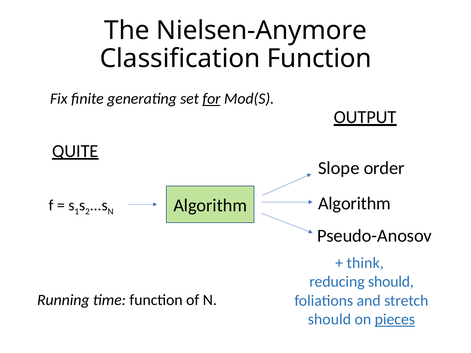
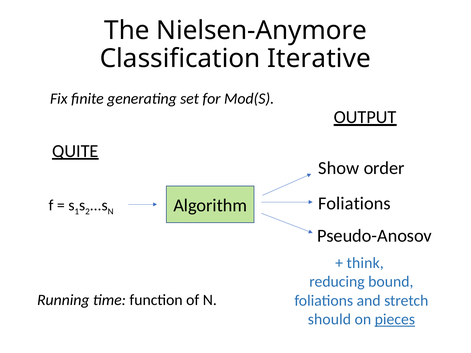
Classification Function: Function -> Iterative
for underline: present -> none
Slope: Slope -> Show
Algorithm at (355, 204): Algorithm -> Foliations
reducing should: should -> bound
